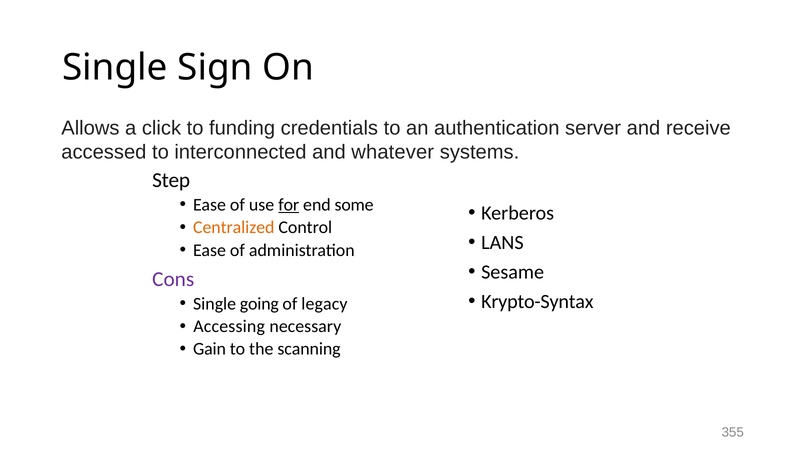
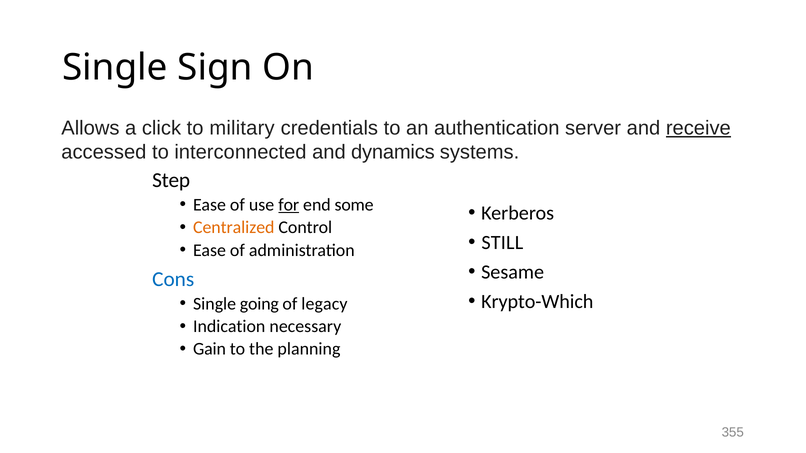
funding: funding -> military
receive underline: none -> present
whatever: whatever -> dynamics
LANS: LANS -> STILL
Cons colour: purple -> blue
Krypto-Syntax: Krypto-Syntax -> Krypto-Which
Accessing: Accessing -> Indication
scanning: scanning -> planning
